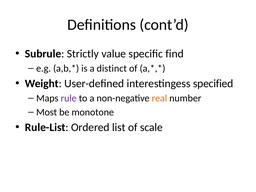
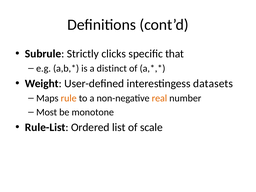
value: value -> clicks
find: find -> that
specified: specified -> datasets
rule colour: purple -> orange
